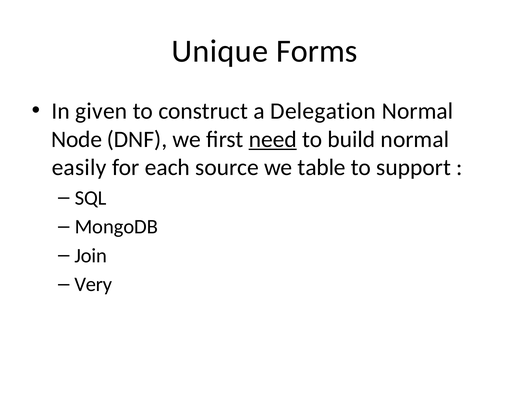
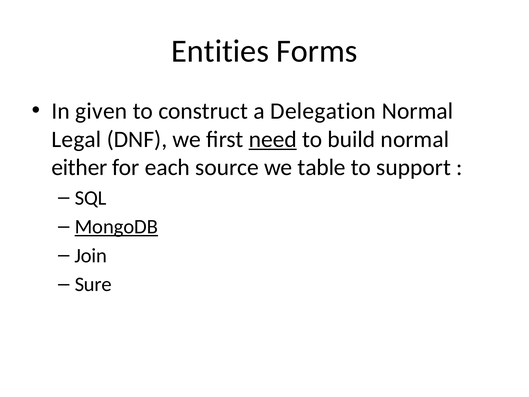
Unique: Unique -> Entities
Node: Node -> Legal
easily: easily -> either
MongoDB underline: none -> present
Very: Very -> Sure
